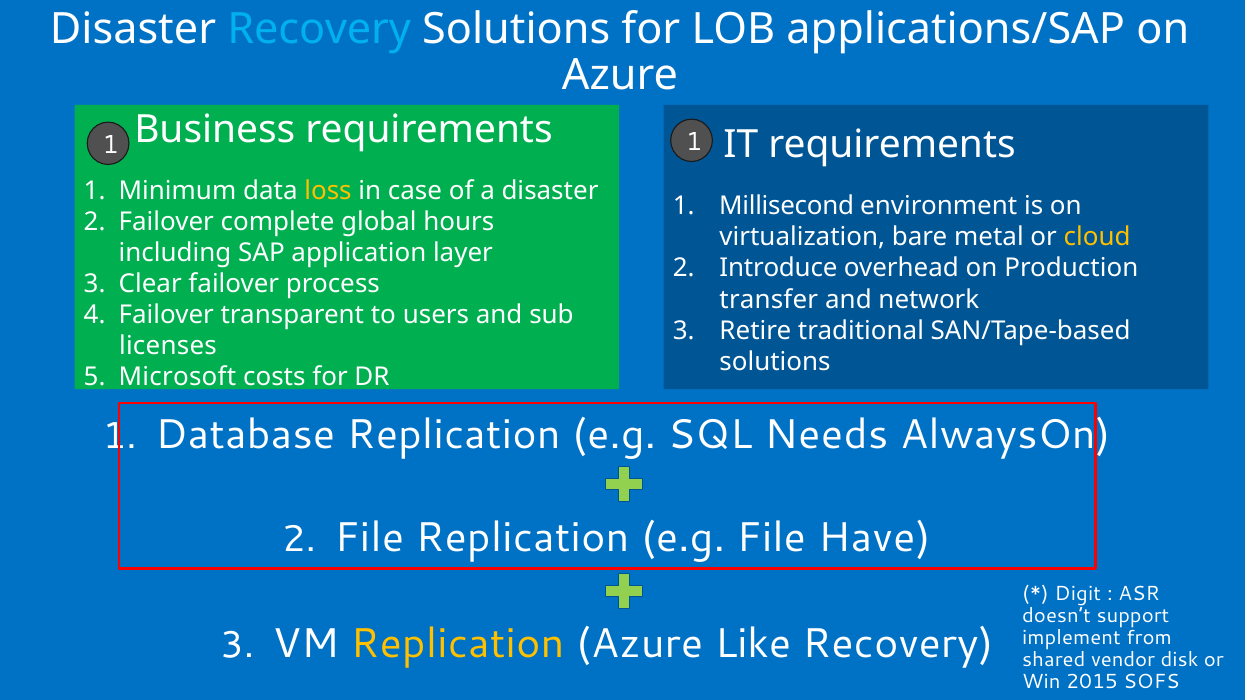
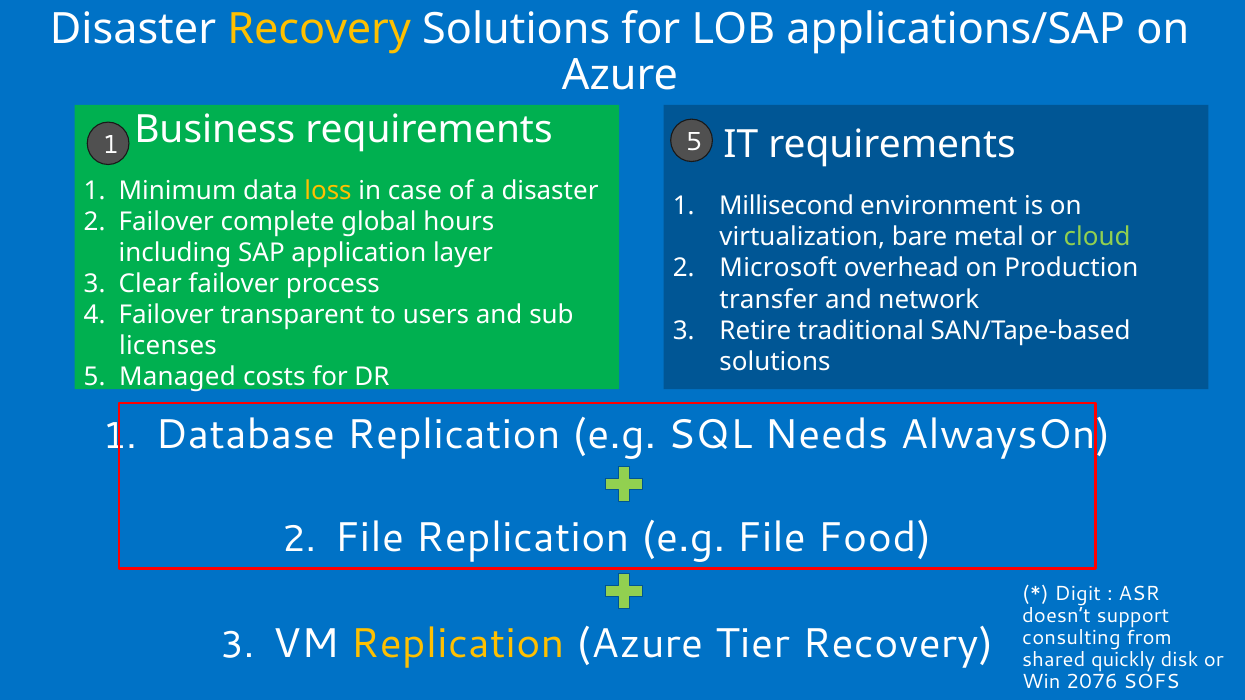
Recovery at (319, 29) colour: light blue -> yellow
1 1: 1 -> 5
cloud colour: yellow -> light green
Introduce: Introduce -> Microsoft
Microsoft: Microsoft -> Managed
Have: Have -> Food
implement: implement -> consulting
Like: Like -> Tier
vendor: vendor -> quickly
2015: 2015 -> 2076
